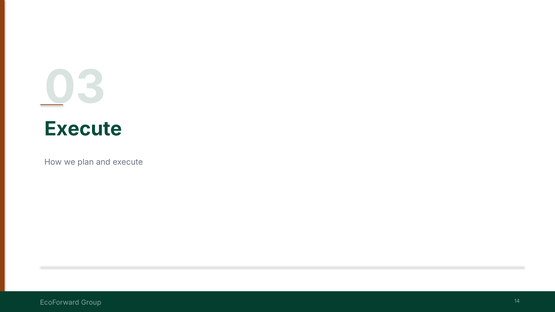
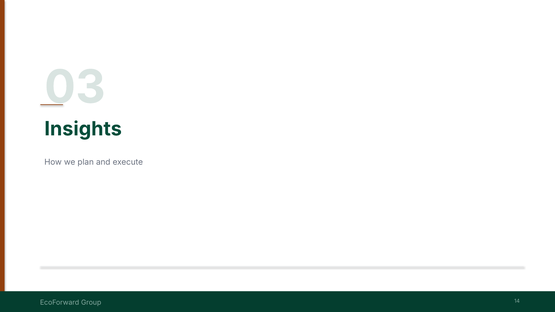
Execute at (83, 129): Execute -> Insights
